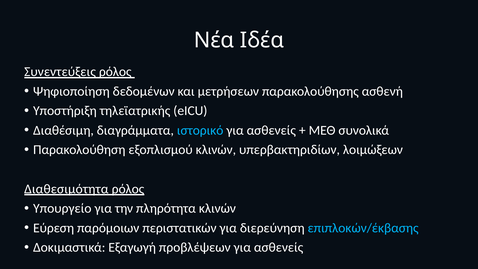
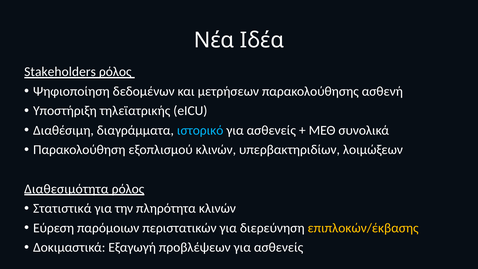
Συνεντεύξεις: Συνεντεύξεις -> Stakeholders
Υπουργείο: Υπουργείο -> Στατιστικά
επιπλοκών/έκβασης colour: light blue -> yellow
